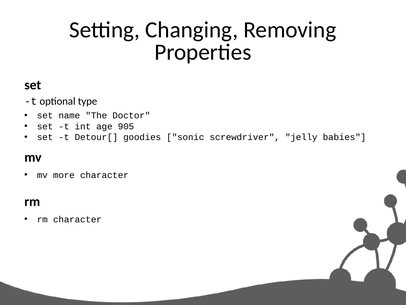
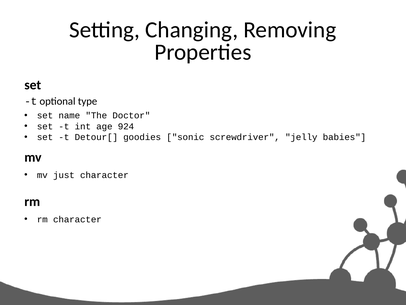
905: 905 -> 924
more: more -> just
